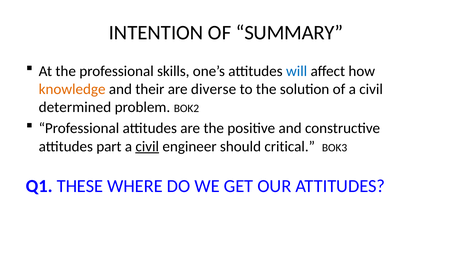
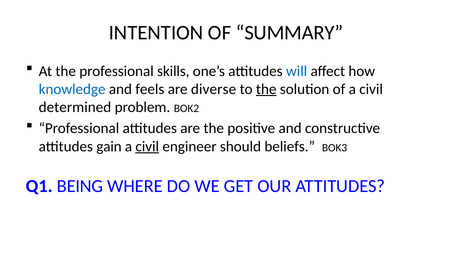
knowledge colour: orange -> blue
their: their -> feels
the at (266, 89) underline: none -> present
part: part -> gain
critical: critical -> beliefs
THESE: THESE -> BEING
